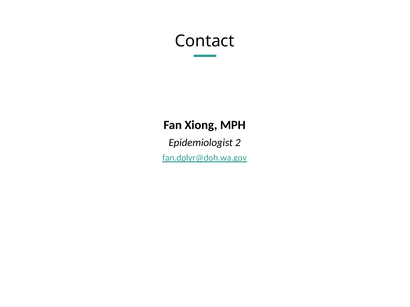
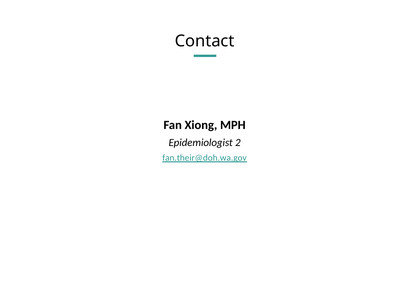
fan.dplyr@doh.wa.gov: fan.dplyr@doh.wa.gov -> fan.their@doh.wa.gov
